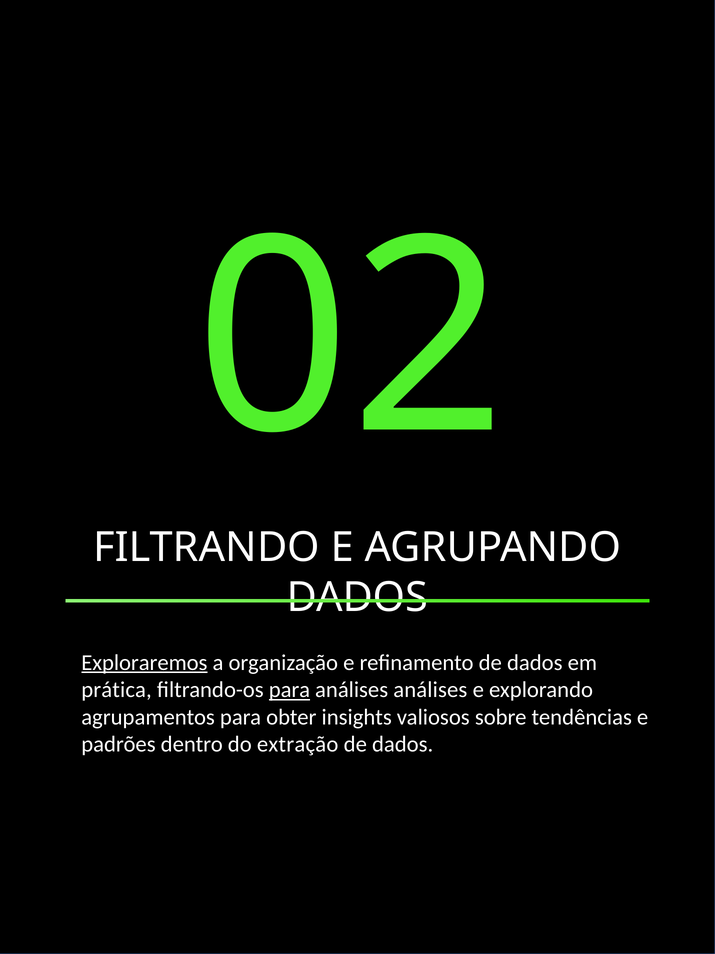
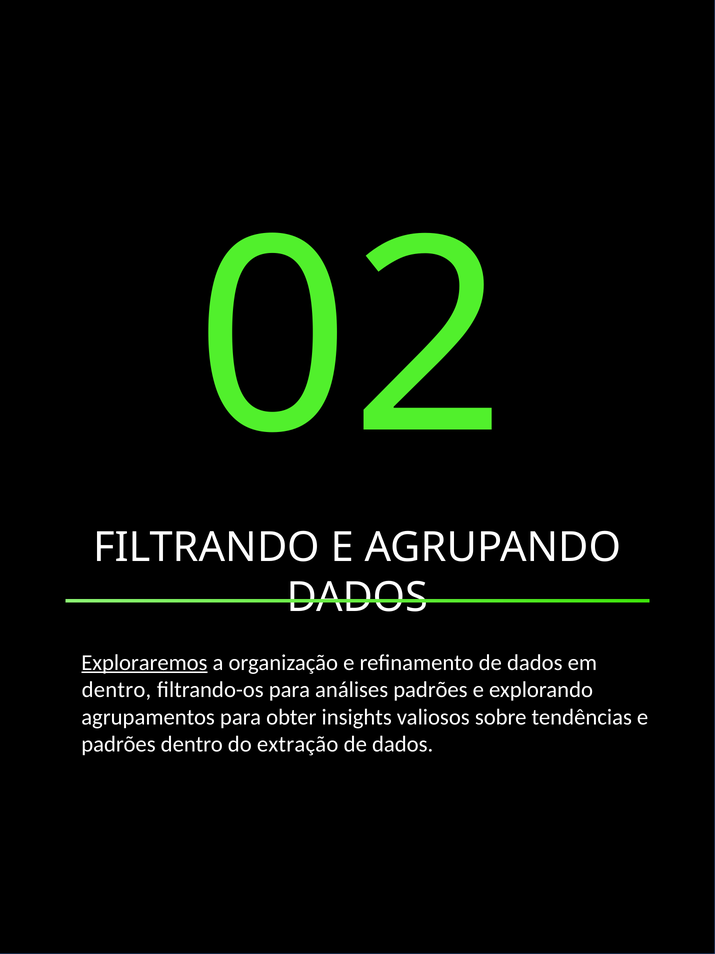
prática at (117, 689): prática -> dentro
para at (289, 689) underline: present -> none
análises análises: análises -> padrões
